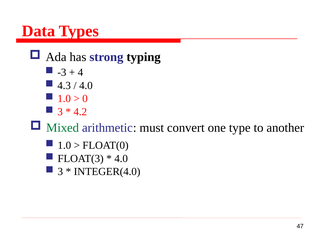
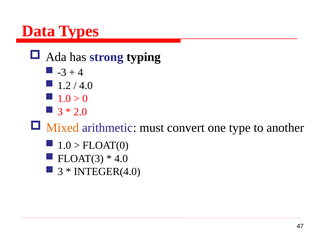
4.3: 4.3 -> 1.2
4.2: 4.2 -> 2.0
Mixed colour: green -> orange
